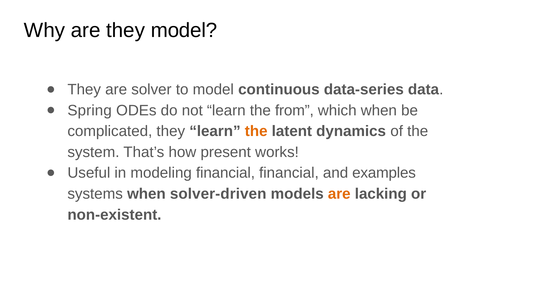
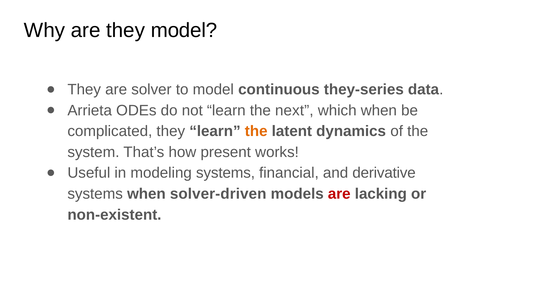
data-series: data-series -> they-series
Spring: Spring -> Arrieta
from: from -> next
modeling financial: financial -> systems
examples: examples -> derivative
are at (339, 194) colour: orange -> red
